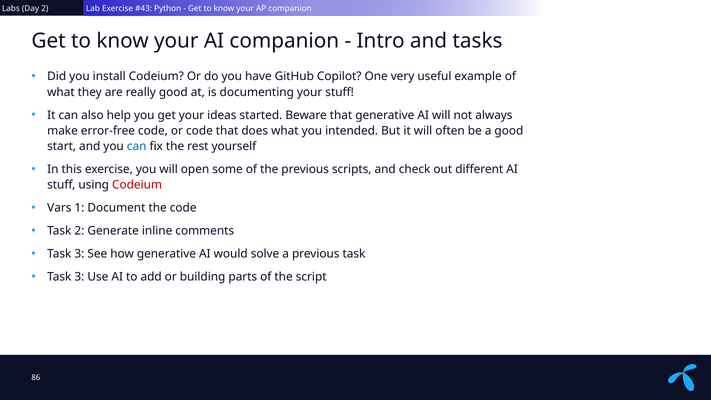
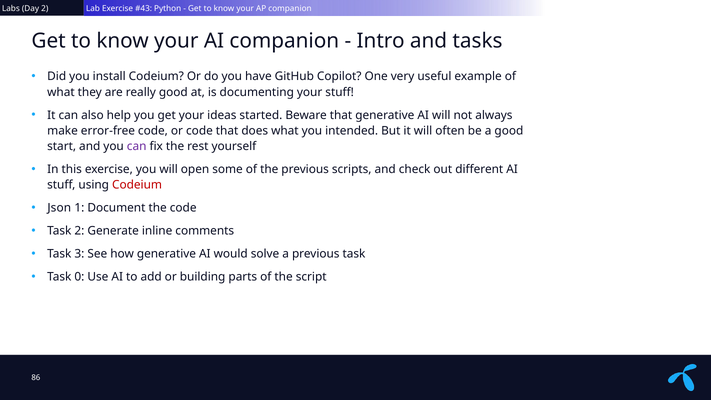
can at (137, 146) colour: blue -> purple
Vars: Vars -> Json
3 at (79, 277): 3 -> 0
